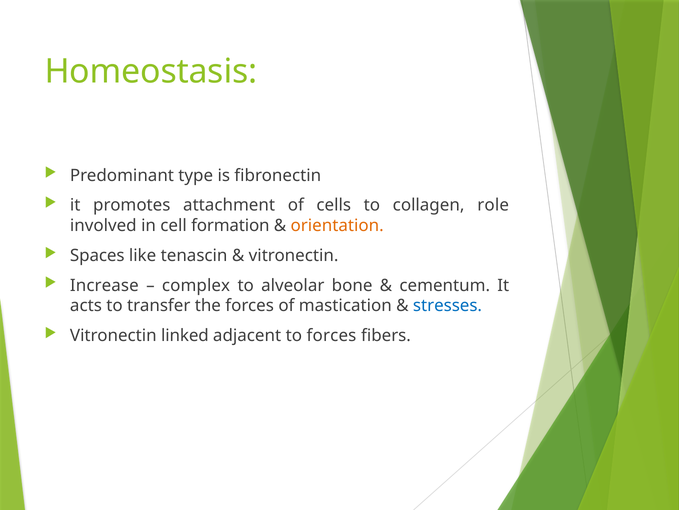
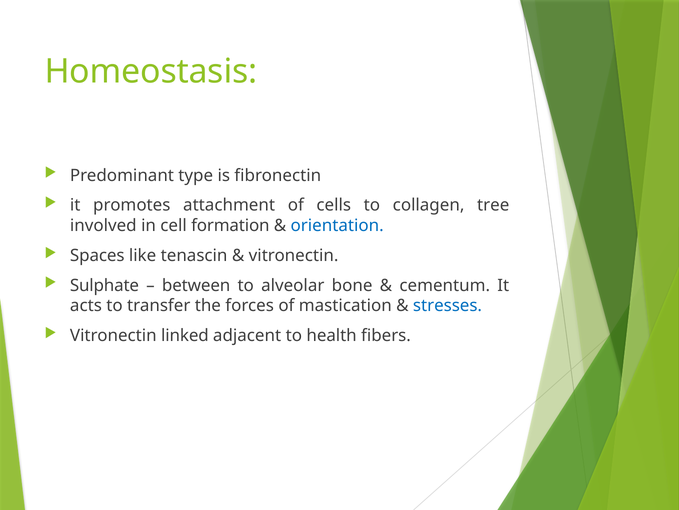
role: role -> tree
orientation colour: orange -> blue
Increase: Increase -> Sulphate
complex: complex -> between
to forces: forces -> health
